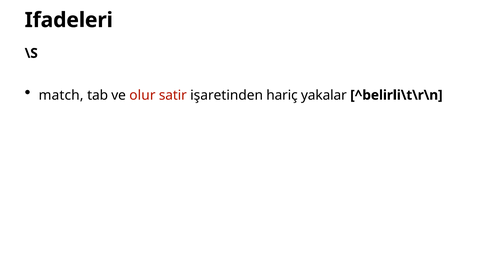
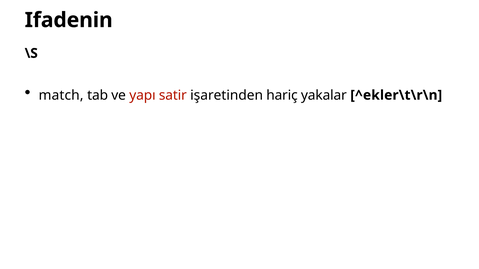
Ifadeleri: Ifadeleri -> Ifadenin
olur: olur -> yapı
^belirli\t\r\n: ^belirli\t\r\n -> ^ekler\t\r\n
